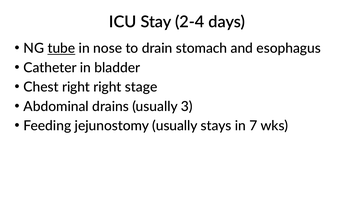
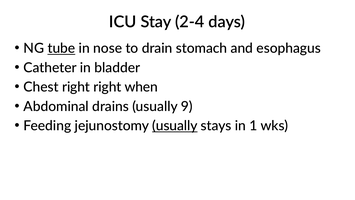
stage: stage -> when
3: 3 -> 9
usually at (175, 126) underline: none -> present
7: 7 -> 1
